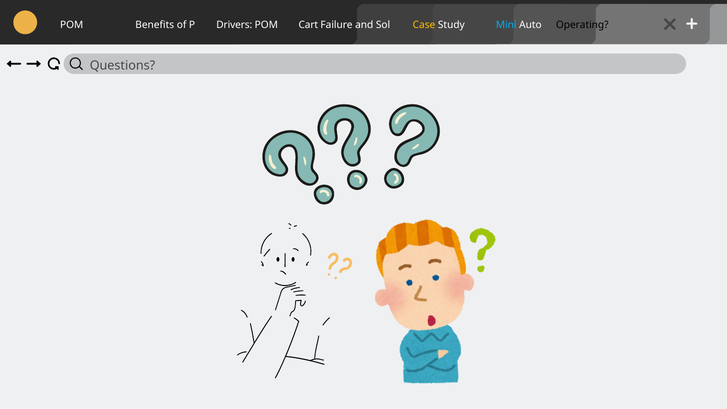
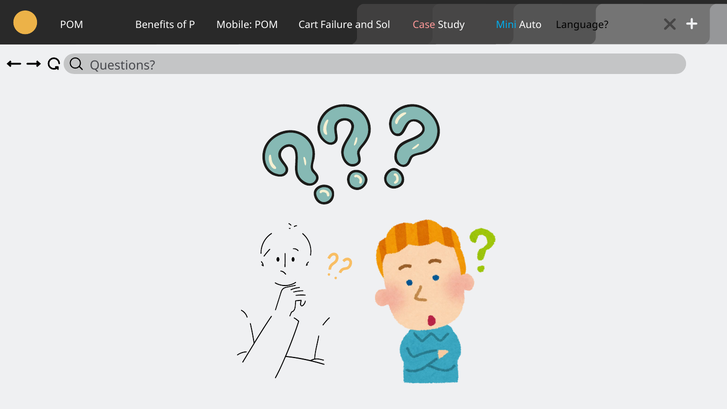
Drivers: Drivers -> Mobile
Case colour: yellow -> pink
Operating: Operating -> Language
